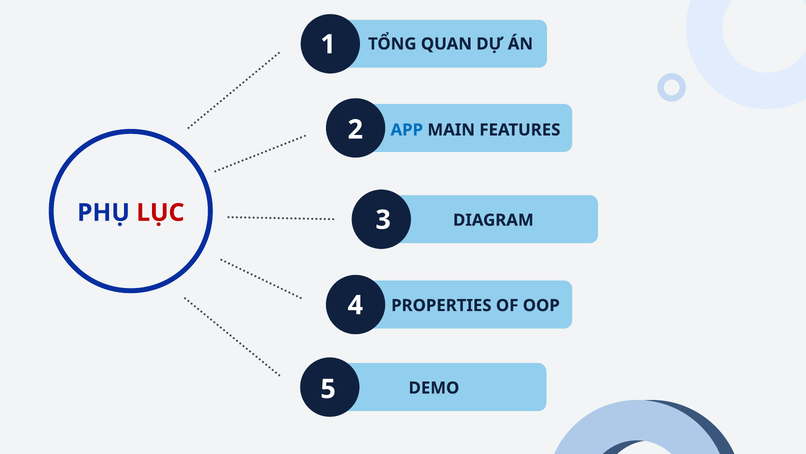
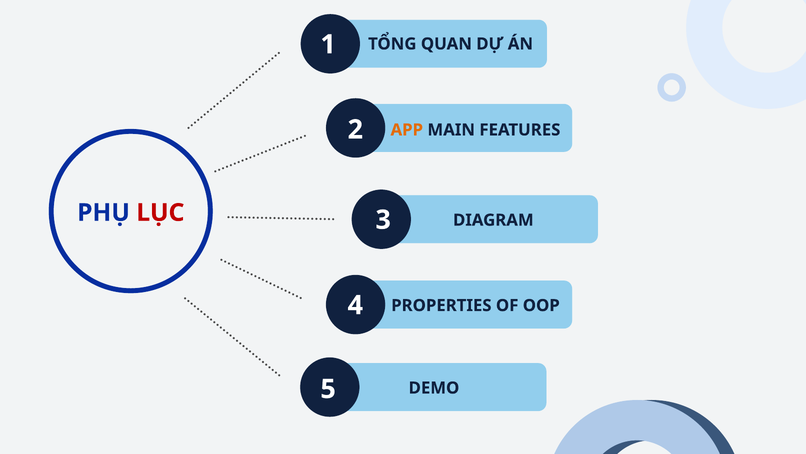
APP colour: blue -> orange
